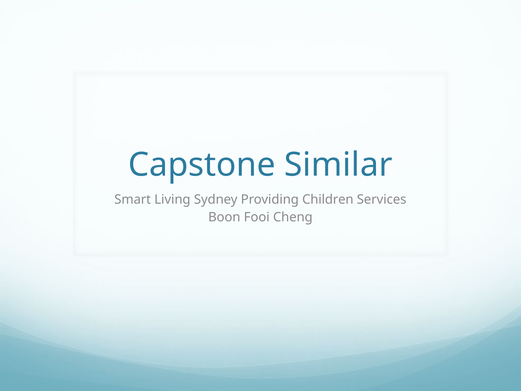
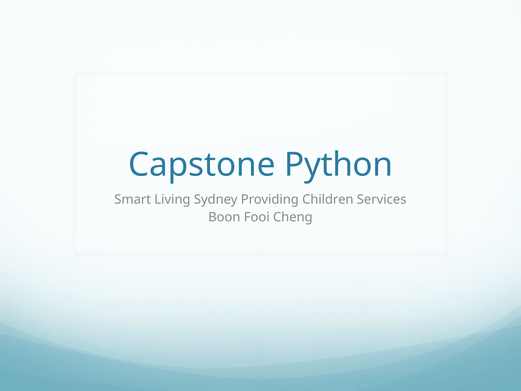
Similar: Similar -> Python
